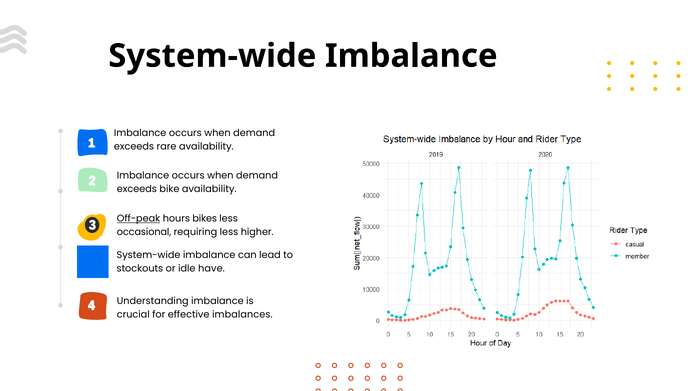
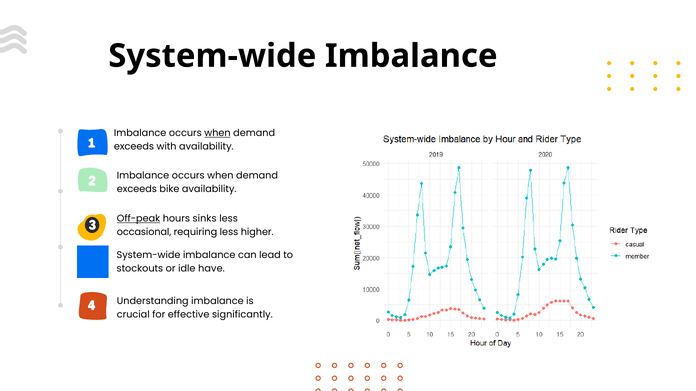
when at (217, 133) underline: none -> present
rare: rare -> with
bikes: bikes -> sinks
imbalances: imbalances -> significantly
